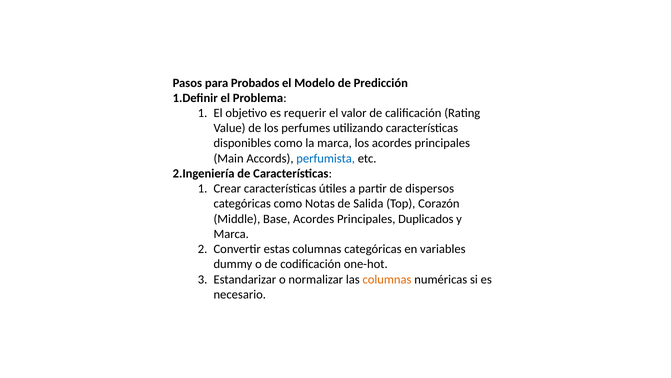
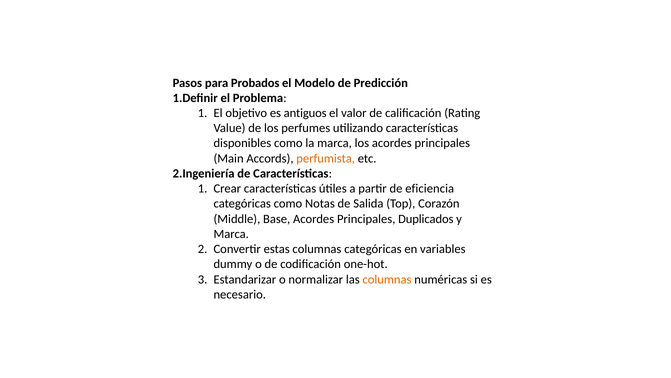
requerir: requerir -> antiguos
perfumista colour: blue -> orange
dispersos: dispersos -> eficiencia
